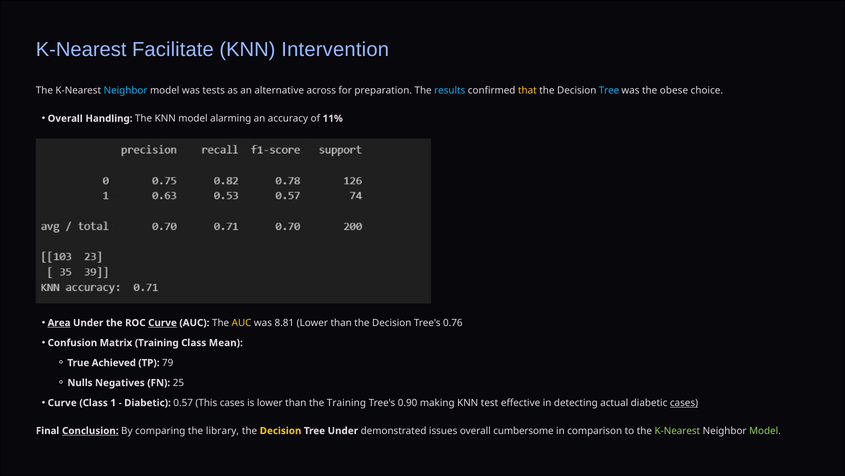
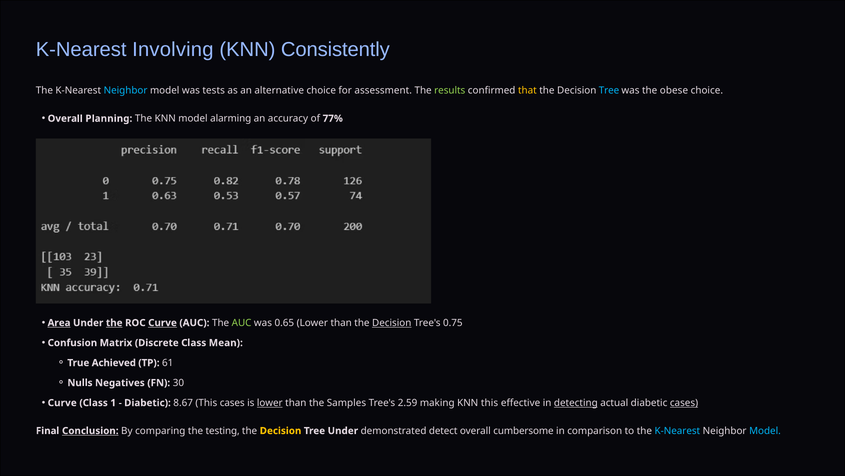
Facilitate: Facilitate -> Involving
Intervention: Intervention -> Consistently
alternative across: across -> choice
preparation: preparation -> assessment
results colour: light blue -> light green
Handling: Handling -> Planning
11%: 11% -> 77%
the at (114, 322) underline: none -> present
AUC at (242, 322) colour: yellow -> light green
8.81: 8.81 -> 0.65
Decision at (392, 322) underline: none -> present
0.76: 0.76 -> 0.75
Matrix Training: Training -> Discrete
79: 79 -> 61
25: 25 -> 30
0.57: 0.57 -> 8.67
lower at (270, 402) underline: none -> present
the Training: Training -> Samples
0.90: 0.90 -> 2.59
KNN test: test -> this
detecting underline: none -> present
library: library -> testing
issues: issues -> detect
K-Nearest at (677, 430) colour: light green -> light blue
Model at (765, 430) colour: light green -> light blue
